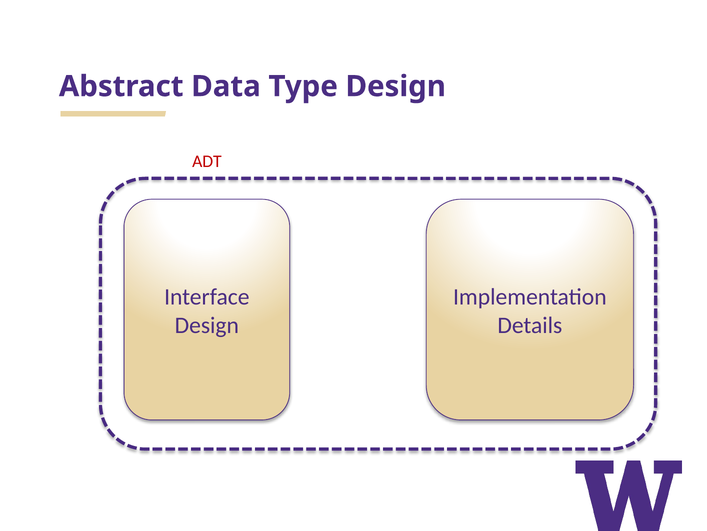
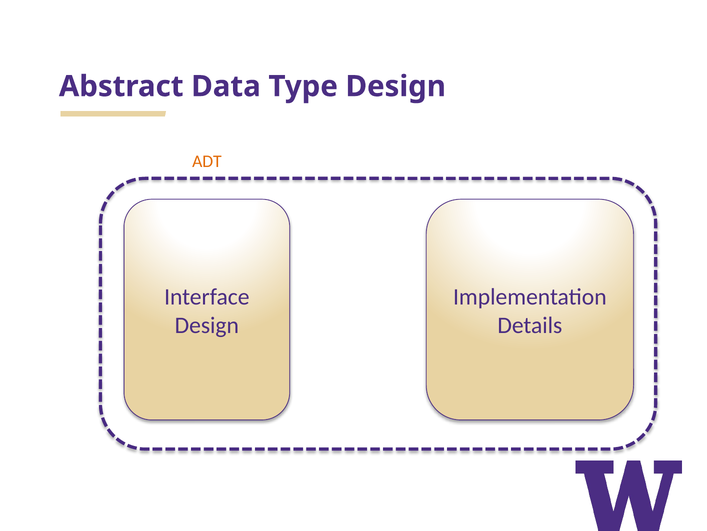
ADT colour: red -> orange
